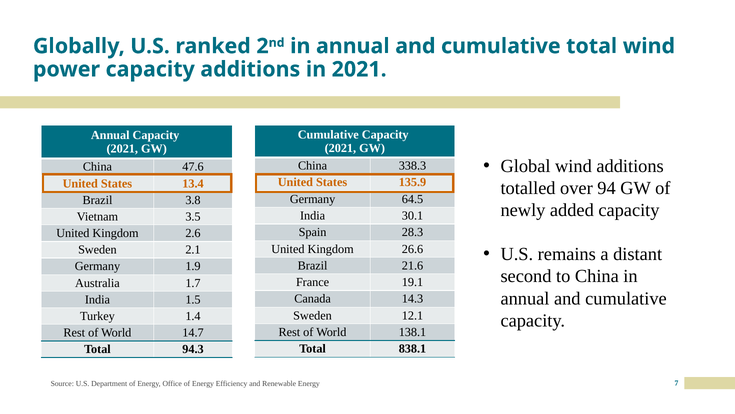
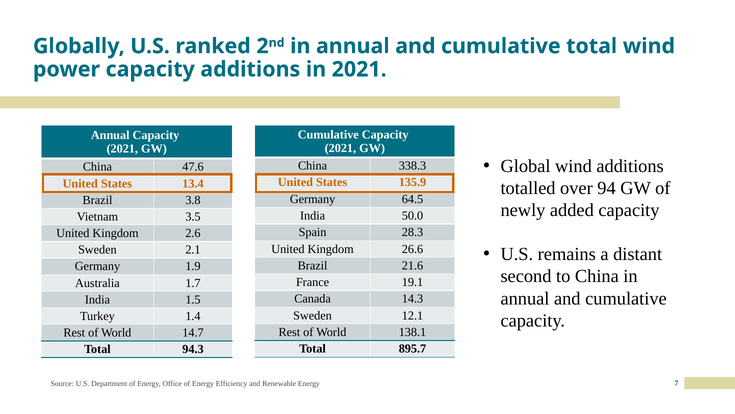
30.1: 30.1 -> 50.0
838.1: 838.1 -> 895.7
